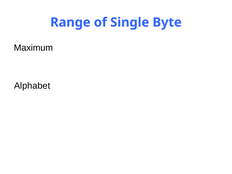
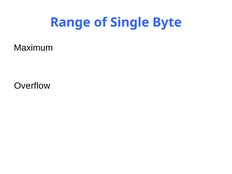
Alphabet: Alphabet -> Overflow
